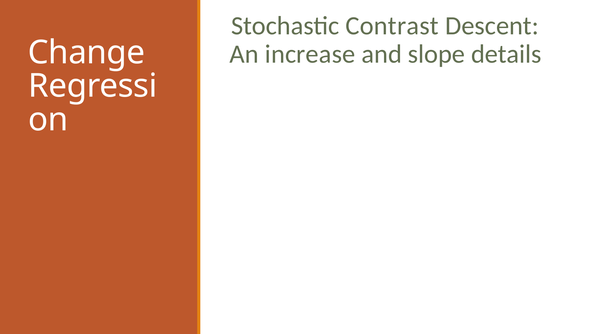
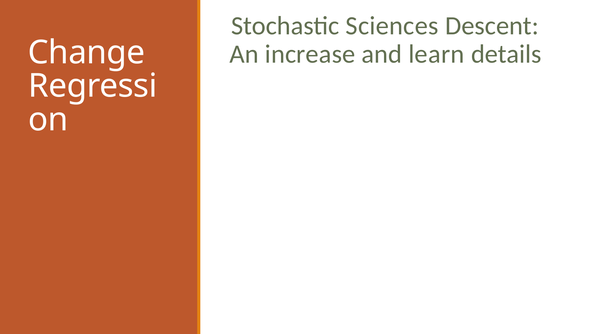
Contrast: Contrast -> Sciences
slope: slope -> learn
